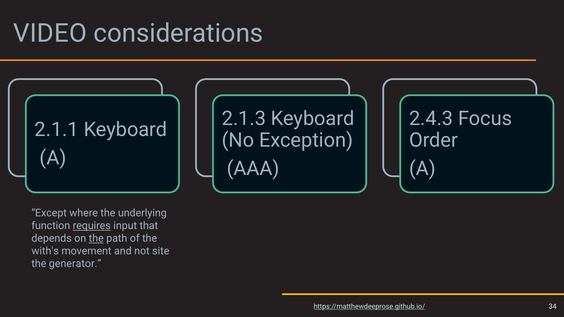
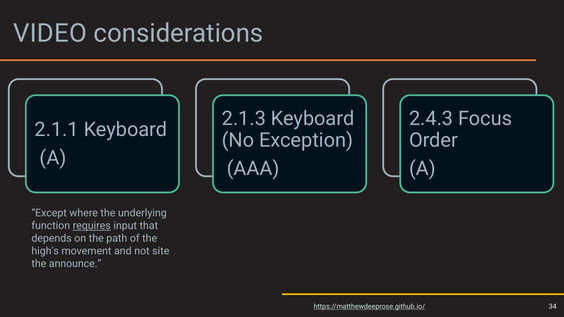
the at (96, 239) underline: present -> none
with's: with's -> high's
generator: generator -> announce
